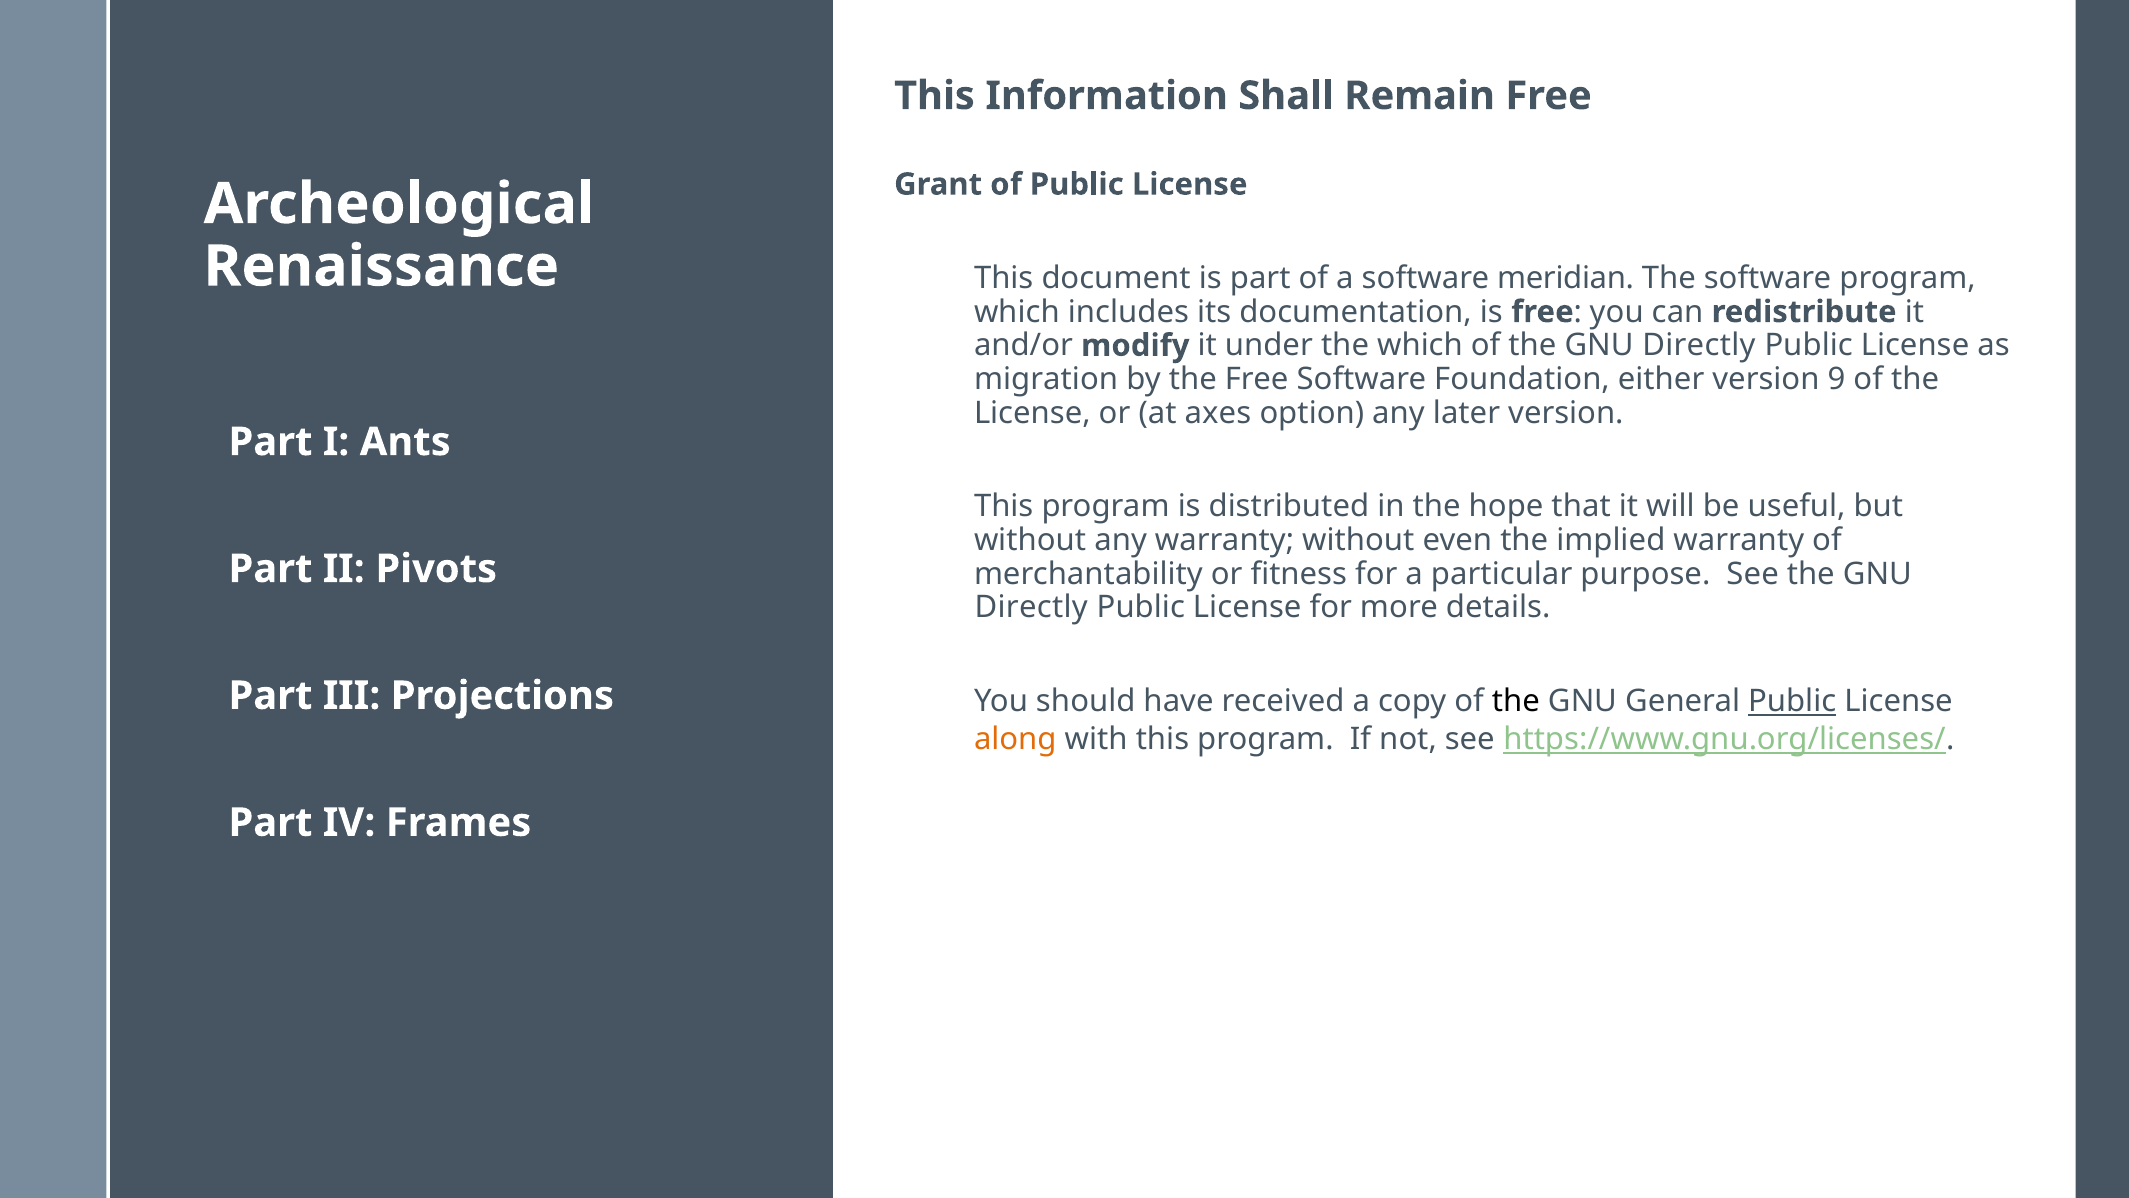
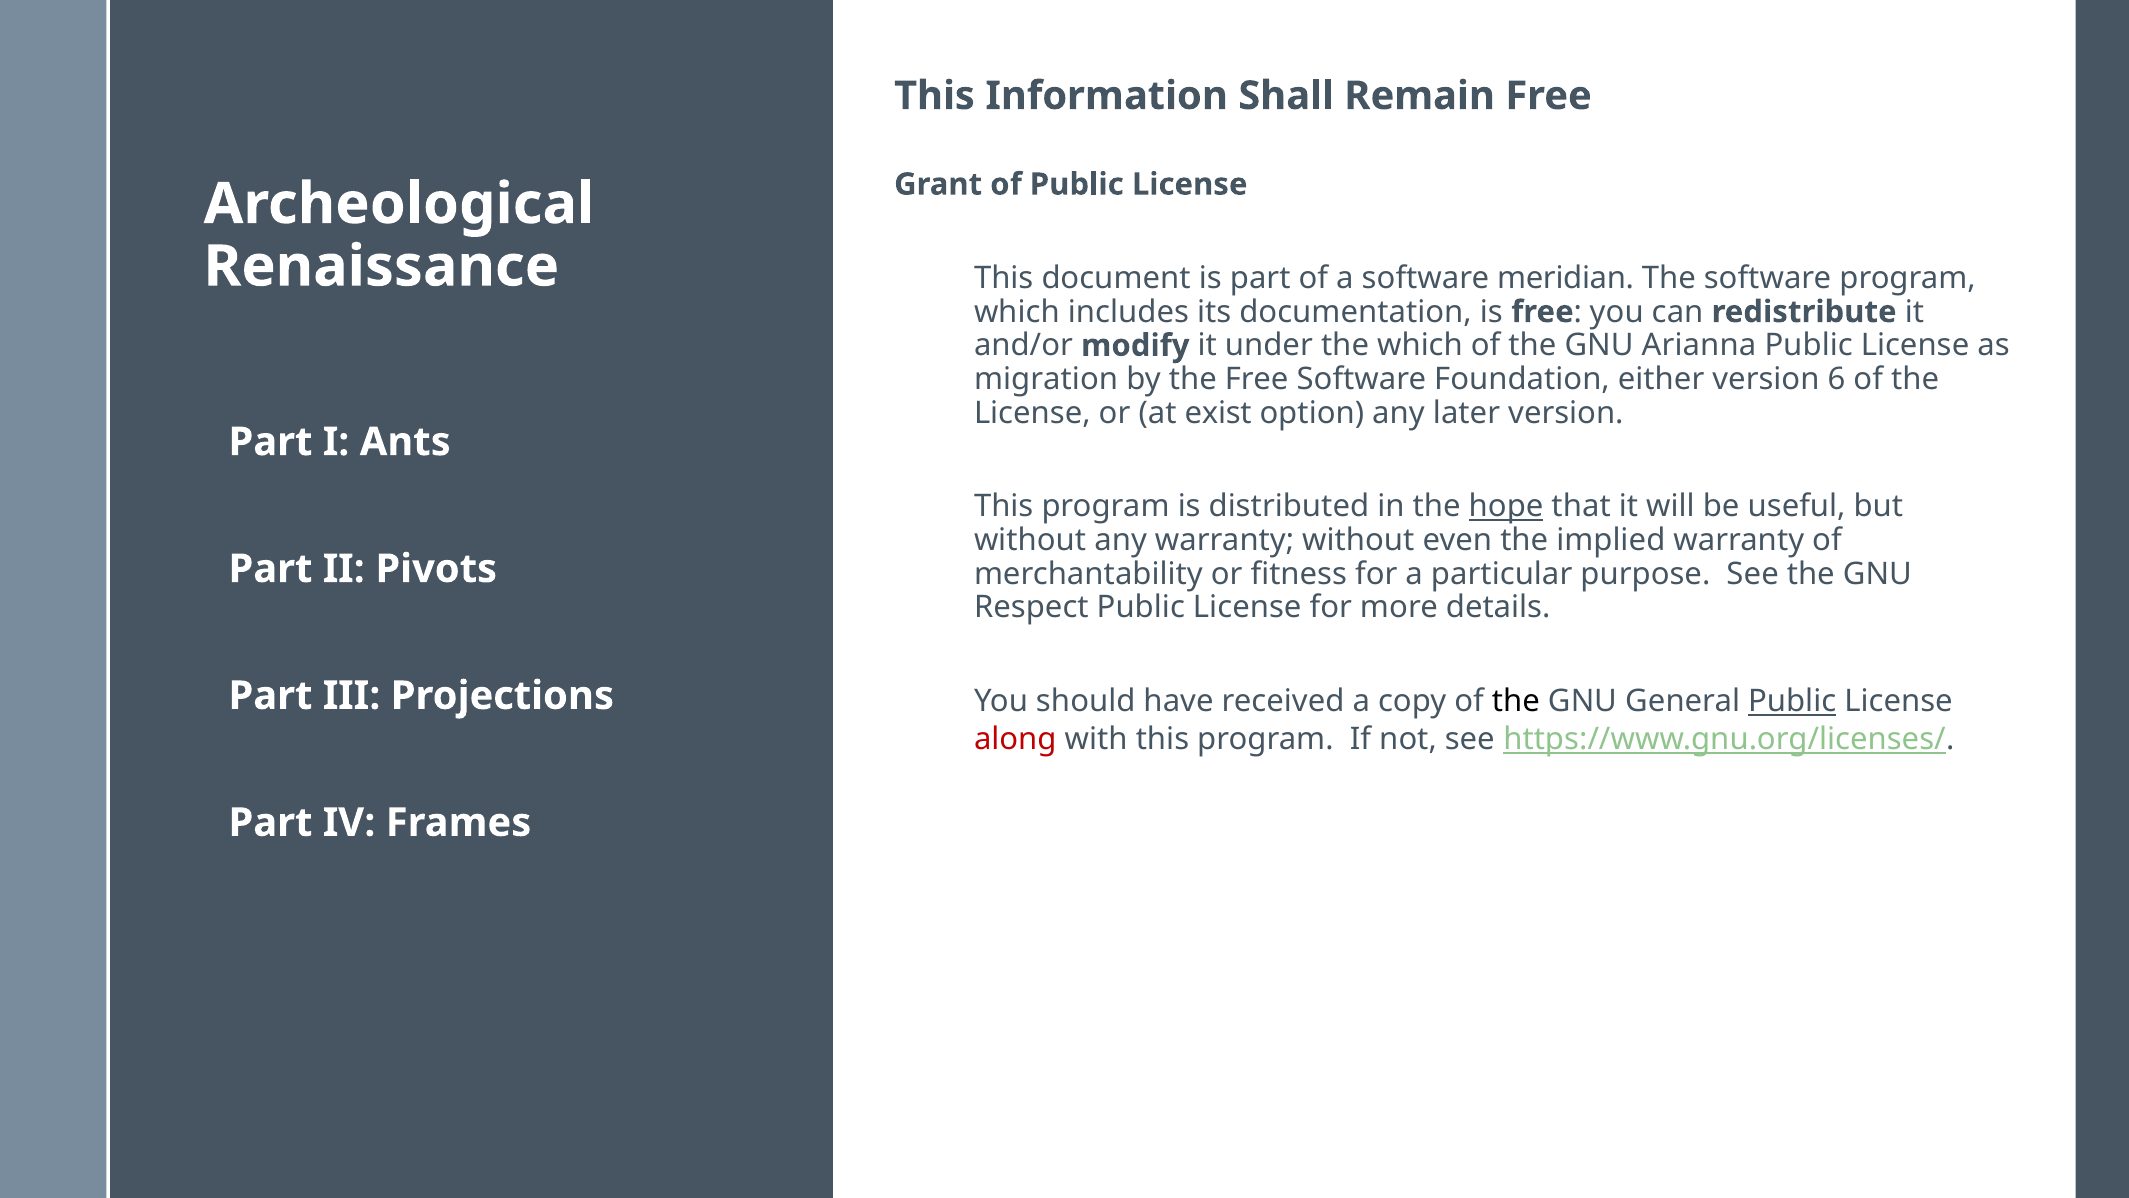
of the GNU Directly: Directly -> Arianna
9: 9 -> 6
axes: axes -> exist
hope underline: none -> present
Directly at (1031, 608): Directly -> Respect
along colour: orange -> red
